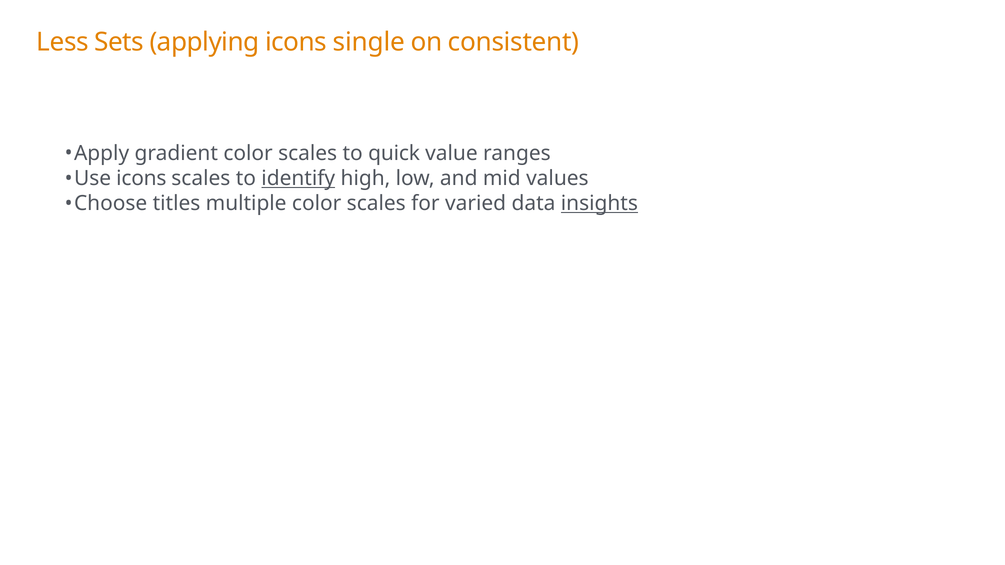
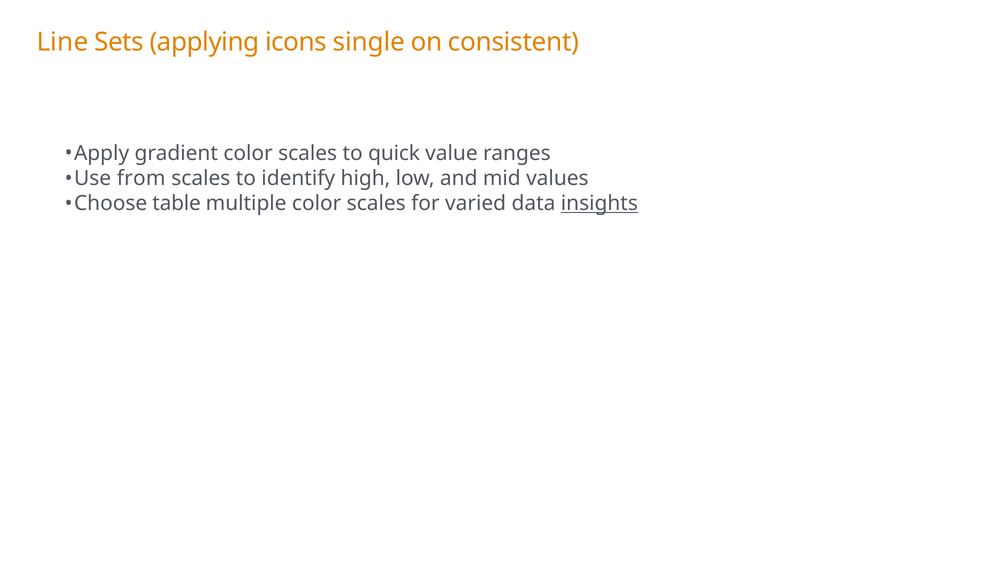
Less: Less -> Line
Use icons: icons -> from
identify underline: present -> none
titles: titles -> table
